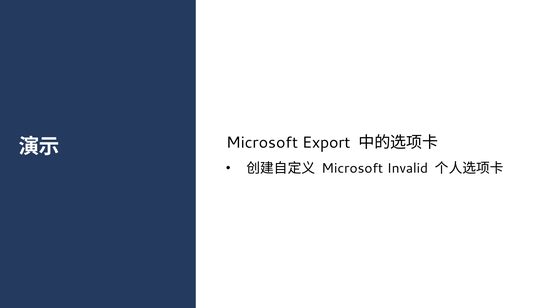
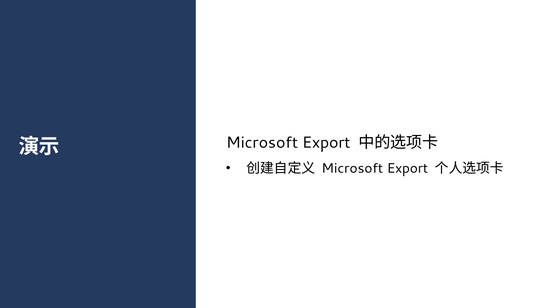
Invalid at (407, 169): Invalid -> Export
